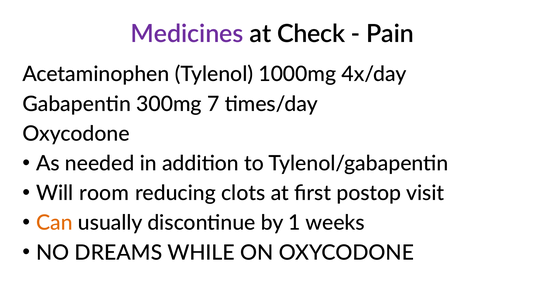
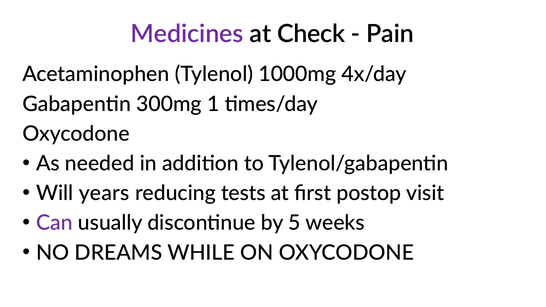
7: 7 -> 1
room: room -> years
clots: clots -> tests
Can colour: orange -> purple
1: 1 -> 5
